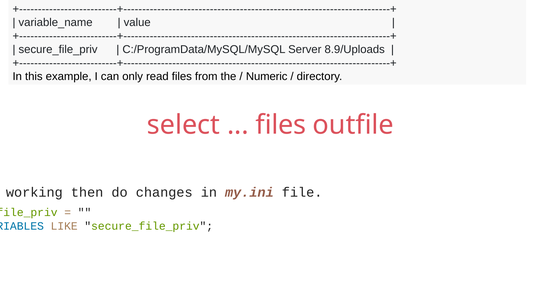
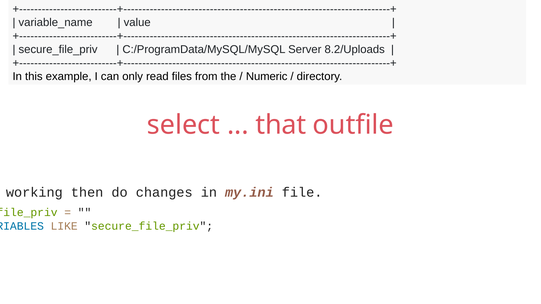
8.9/Uploads: 8.9/Uploads -> 8.2/Uploads
files at (281, 125): files -> that
